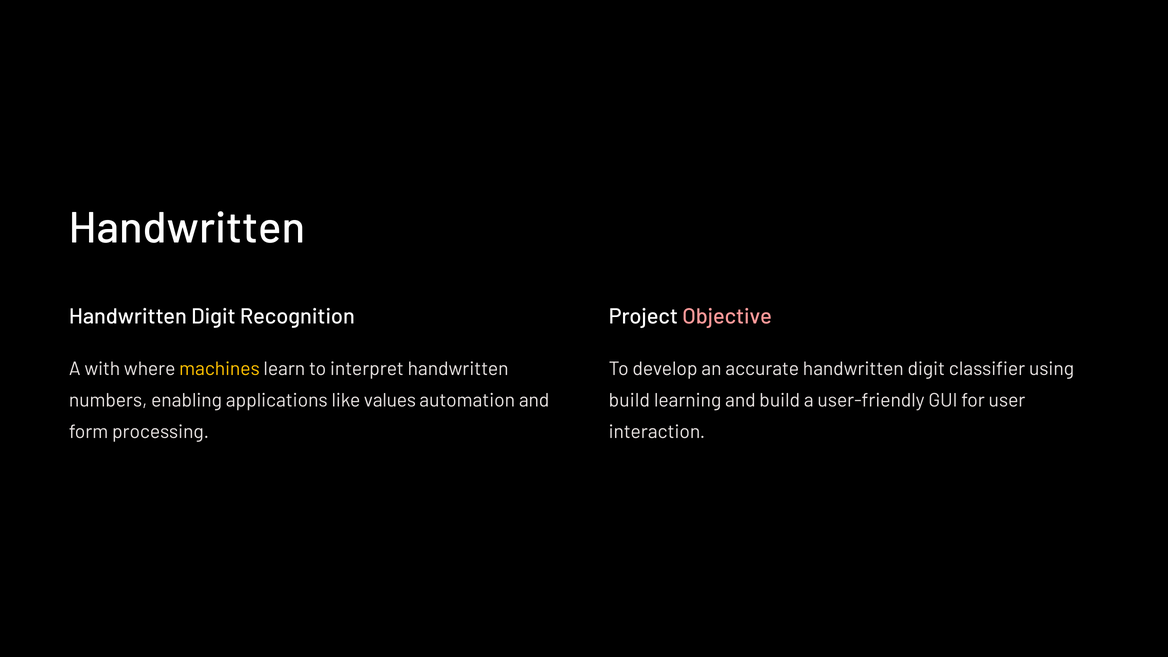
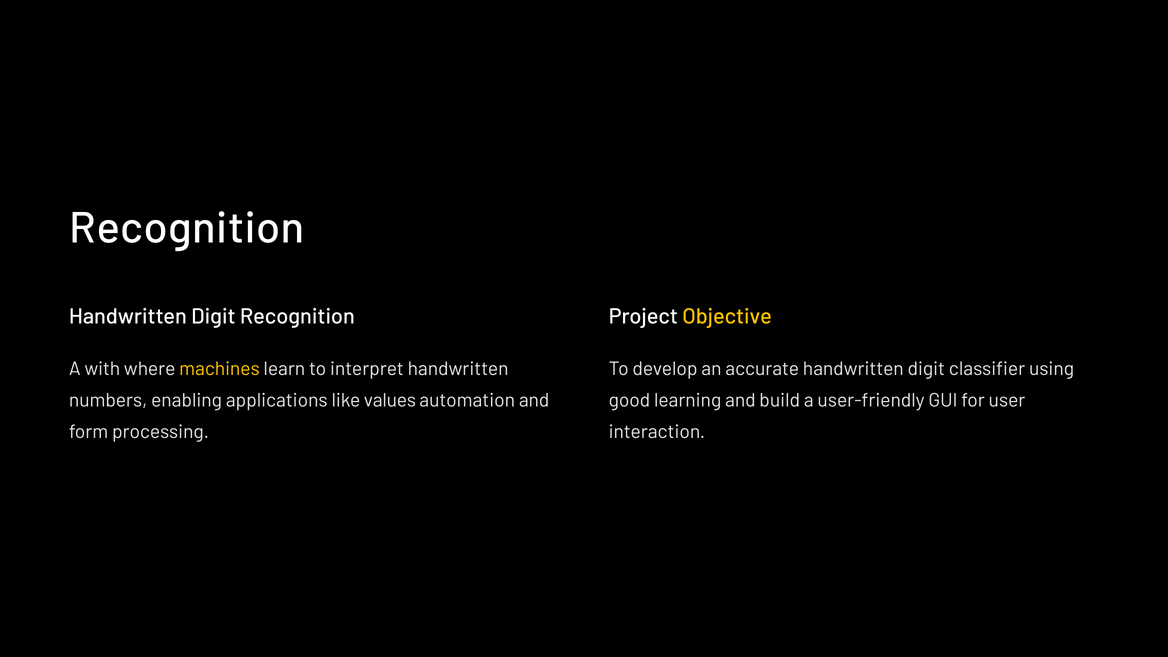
Handwritten at (187, 228): Handwritten -> Recognition
Objective colour: pink -> yellow
build at (629, 401): build -> good
